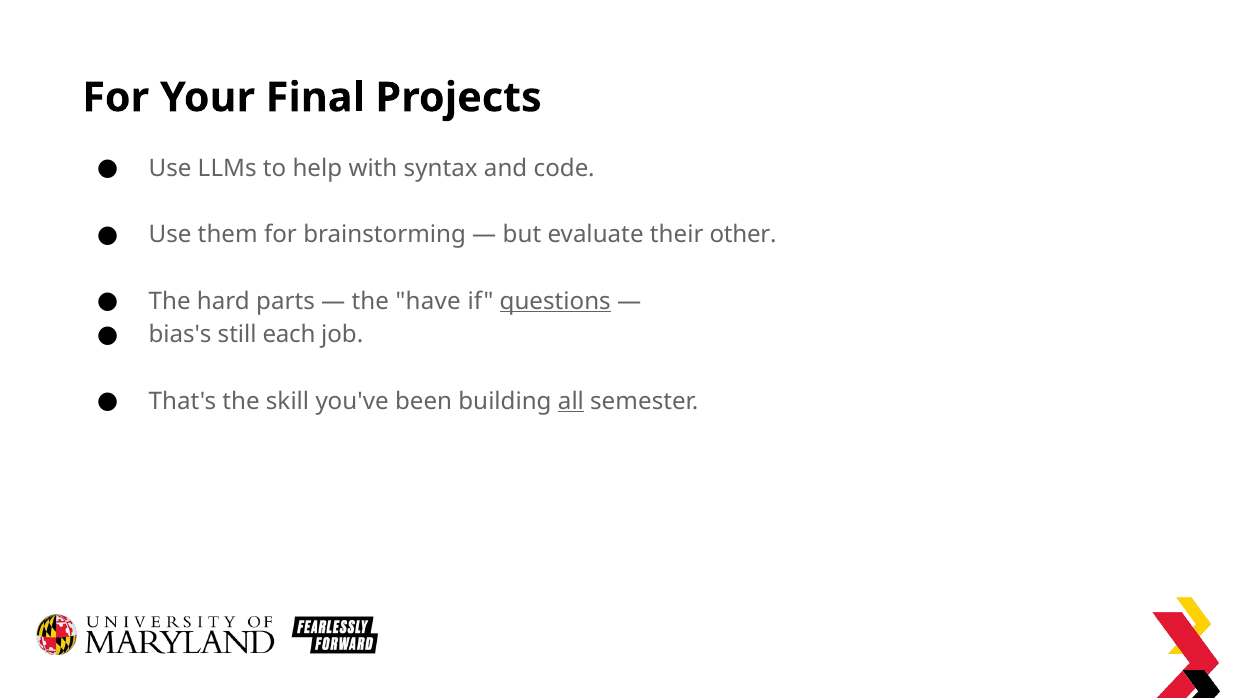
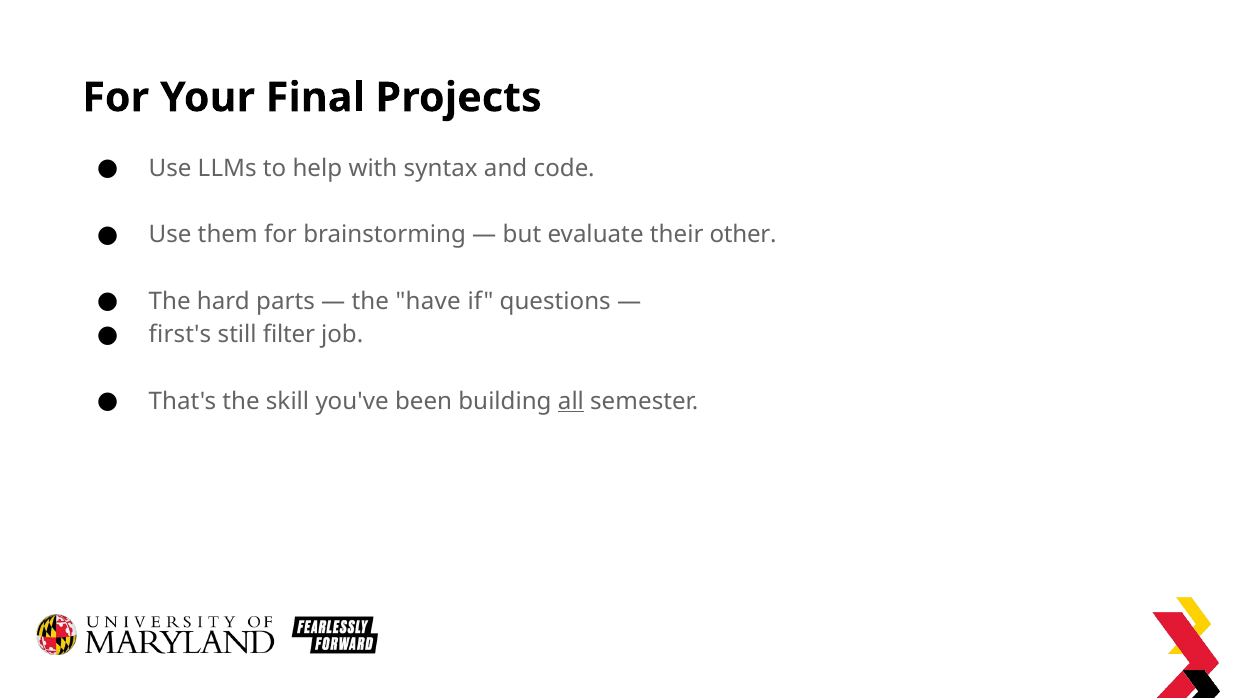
questions underline: present -> none
bias's: bias's -> first's
each: each -> filter
